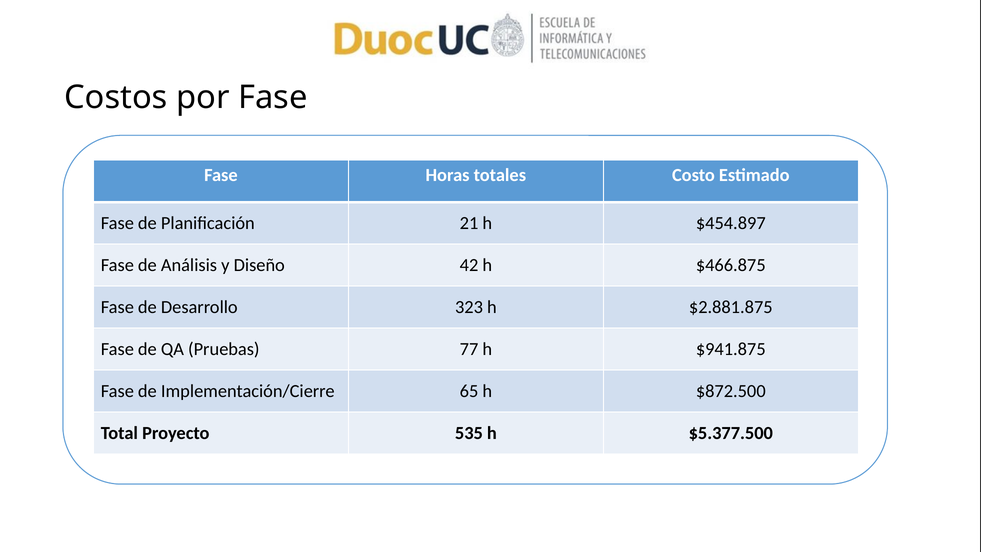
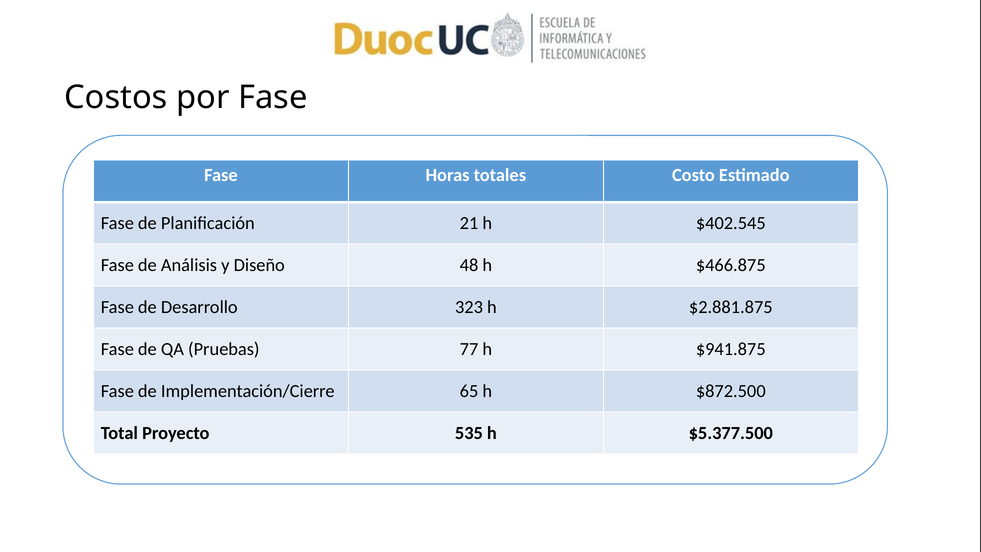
$454.897: $454.897 -> $402.545
42: 42 -> 48
